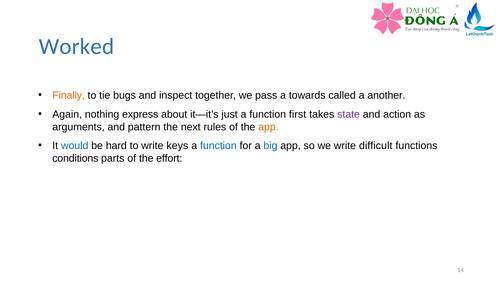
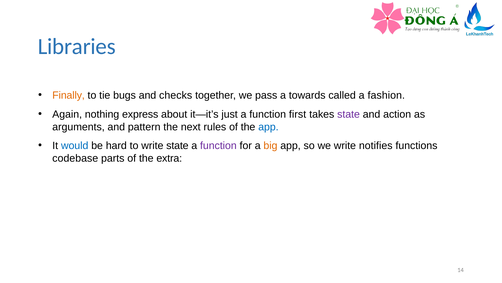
Worked: Worked -> Libraries
inspect: inspect -> checks
another: another -> fashion
app at (268, 127) colour: orange -> blue
write keys: keys -> state
function at (218, 145) colour: blue -> purple
big colour: blue -> orange
difficult: difficult -> notifies
conditions: conditions -> codebase
effort: effort -> extra
